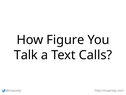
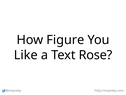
Talk: Talk -> Like
Calls: Calls -> Rose
